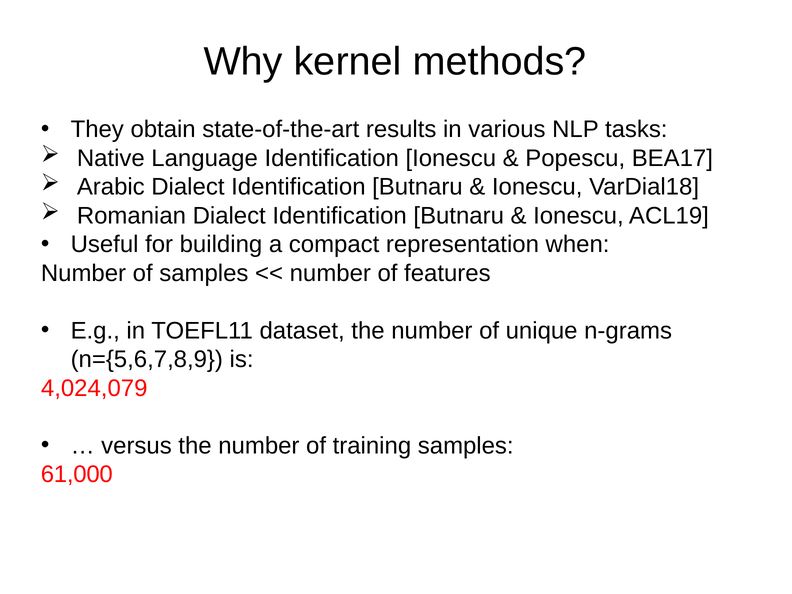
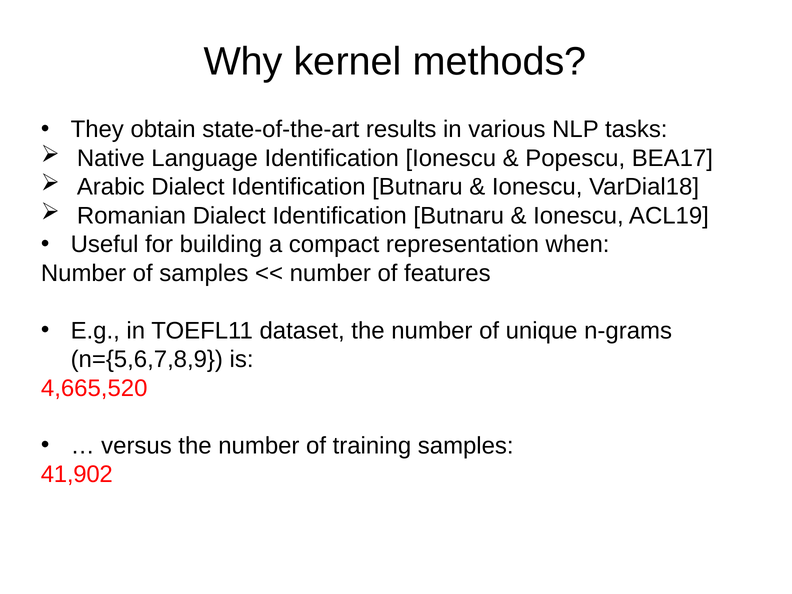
4,024,079: 4,024,079 -> 4,665,520
61,000: 61,000 -> 41,902
